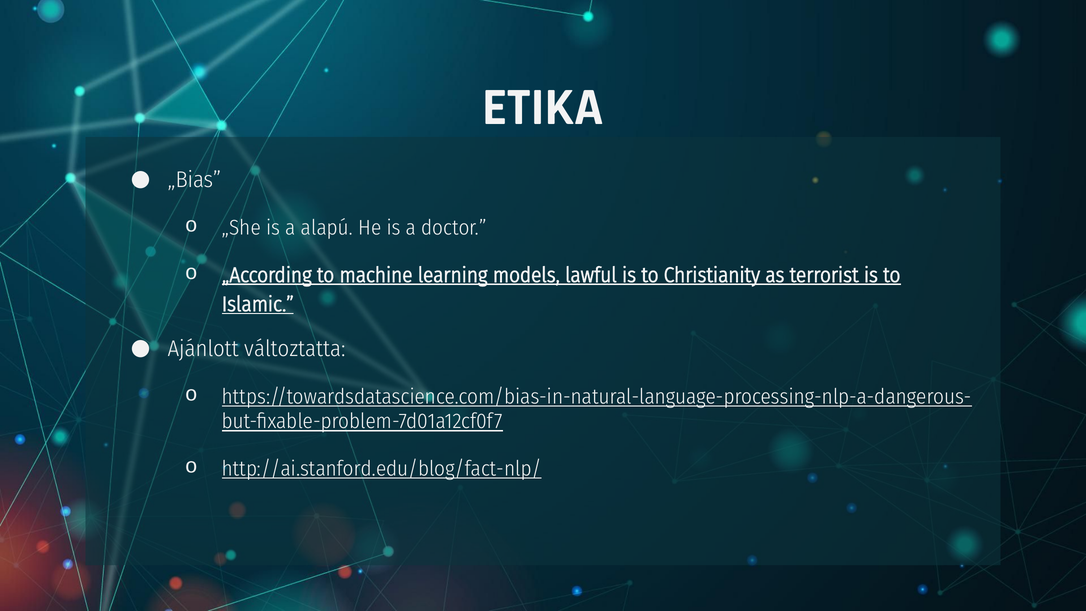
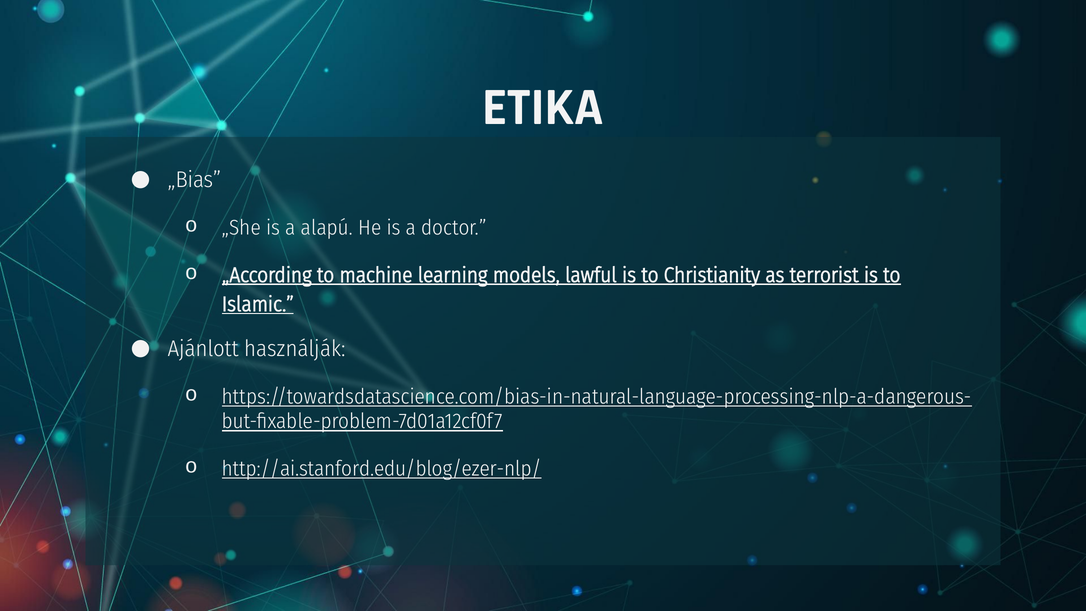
változtatta: változtatta -> használják
http://ai.stanford.edu/blog/fact-nlp/: http://ai.stanford.edu/blog/fact-nlp/ -> http://ai.stanford.edu/blog/ezer-nlp/
